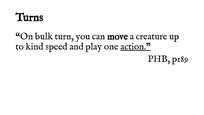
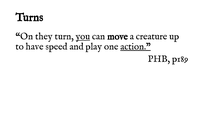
bulk: bulk -> they
you underline: none -> present
kind: kind -> have
